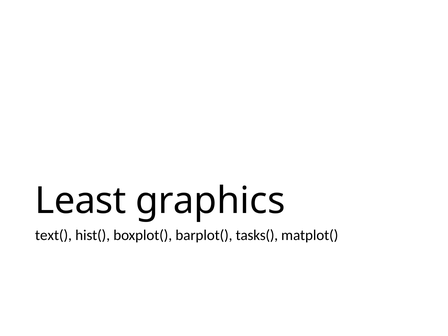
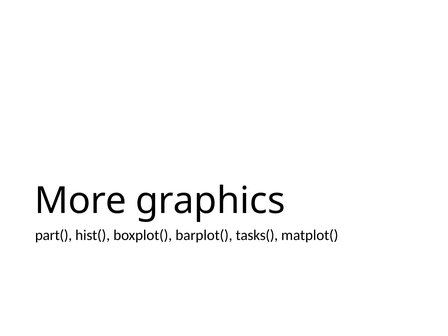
Least: Least -> More
text(: text( -> part(
